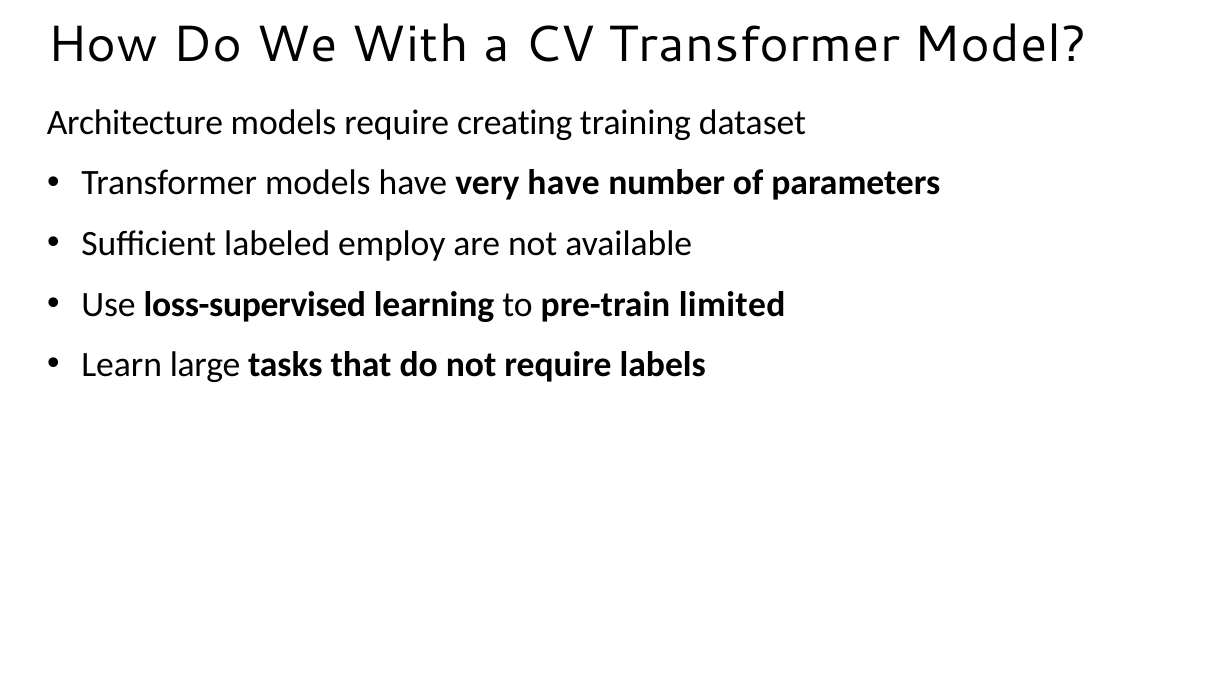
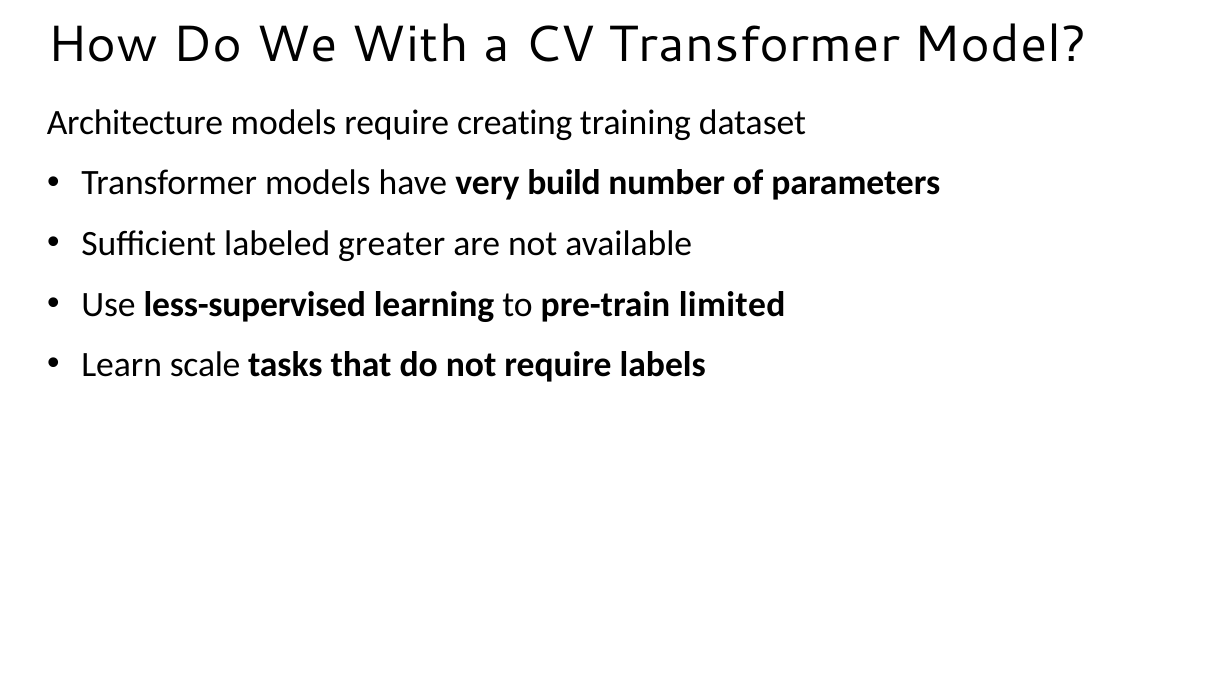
very have: have -> build
employ: employ -> greater
loss-supervised: loss-supervised -> less-supervised
large: large -> scale
